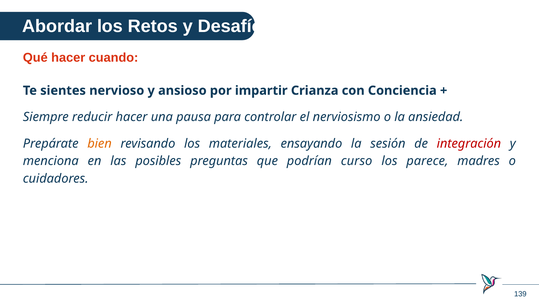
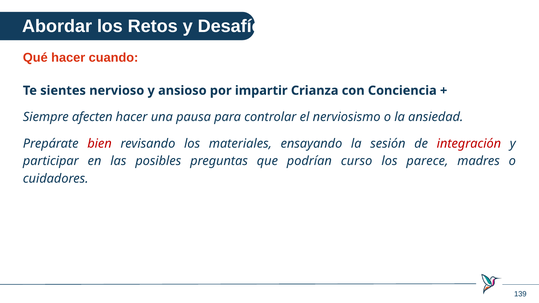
reducir: reducir -> afecten
bien colour: orange -> red
menciona: menciona -> participar
